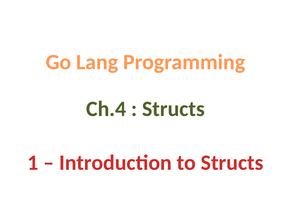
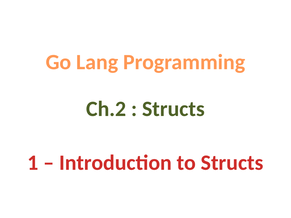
Ch.4: Ch.4 -> Ch.2
